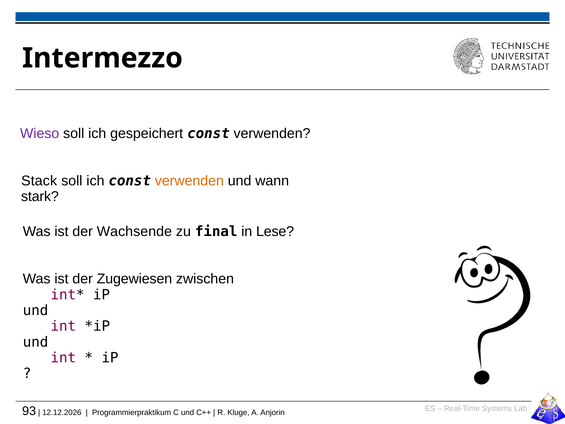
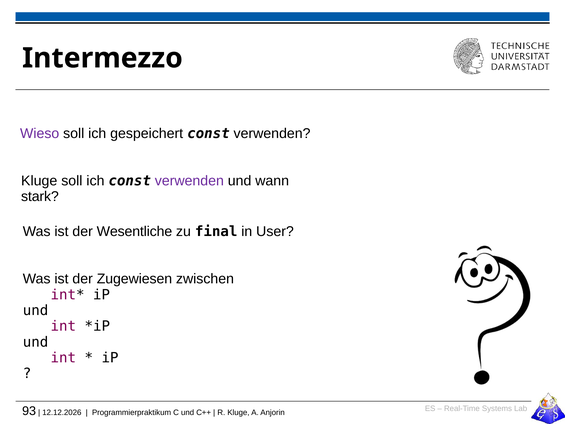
Stack at (39, 181): Stack -> Kluge
verwenden at (189, 181) colour: orange -> purple
Wachsende: Wachsende -> Wesentliche
Lese: Lese -> User
